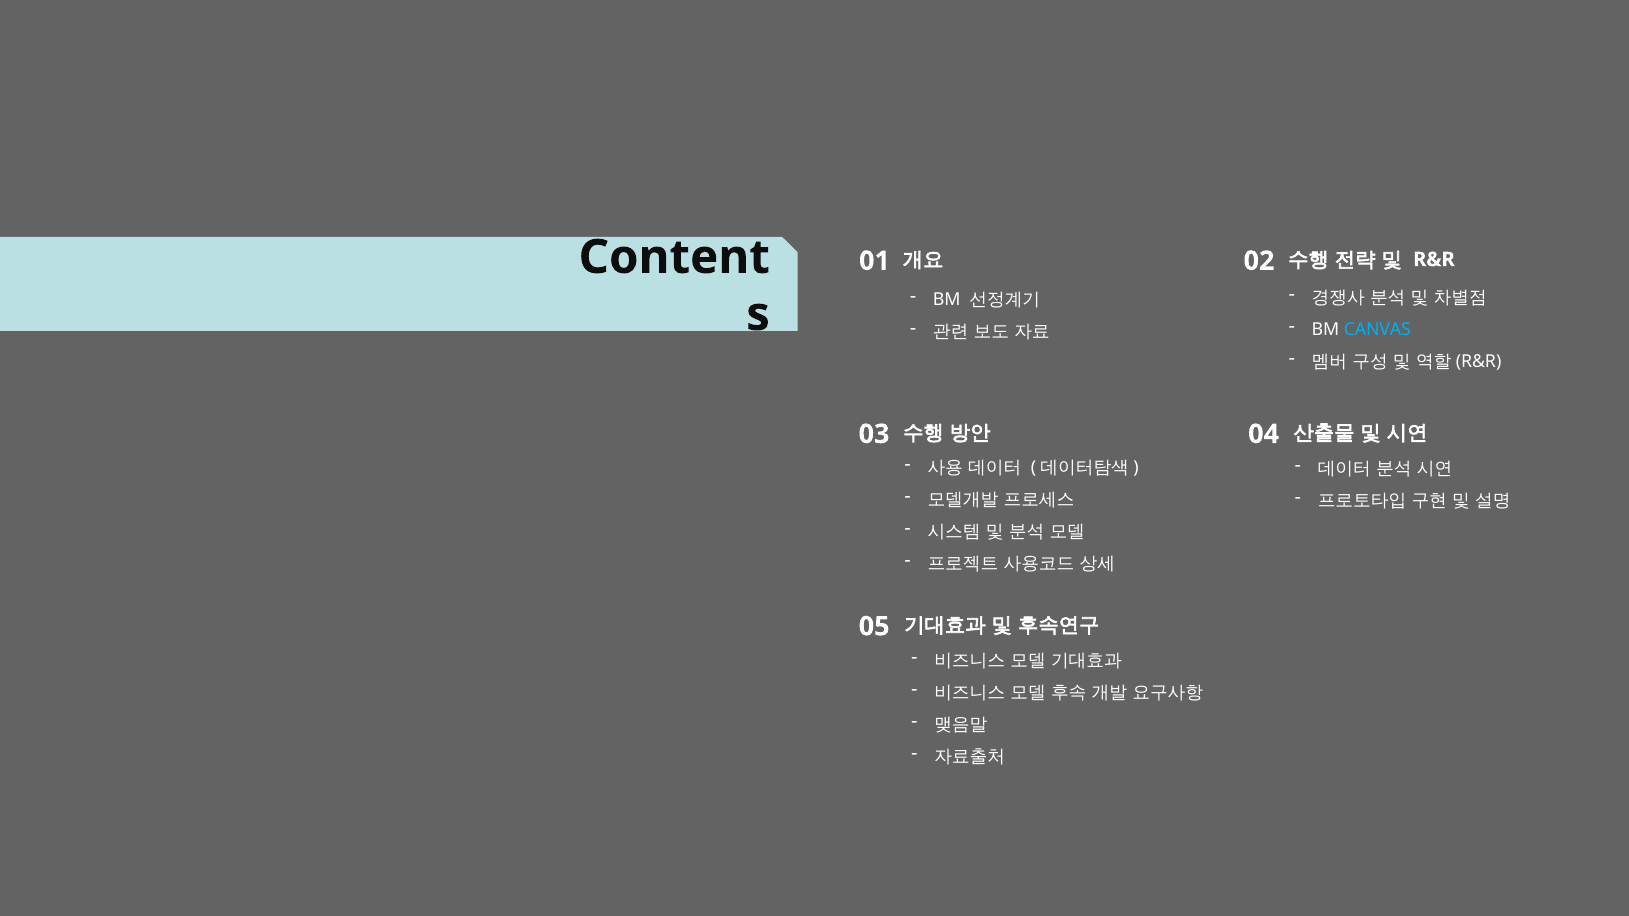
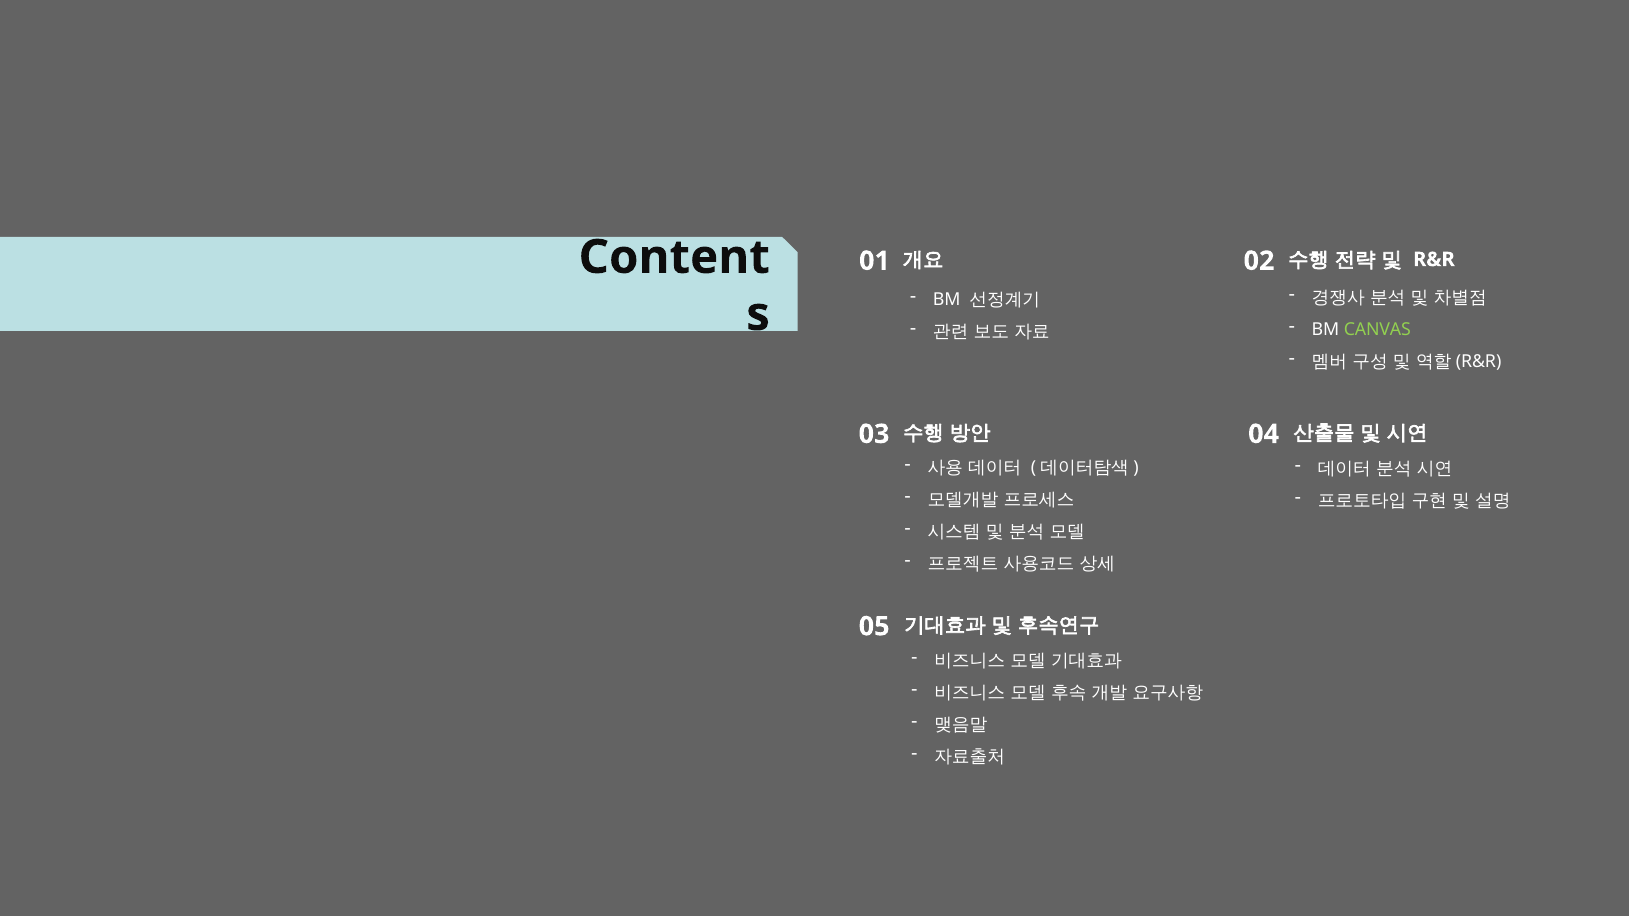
CANVAS colour: light blue -> light green
